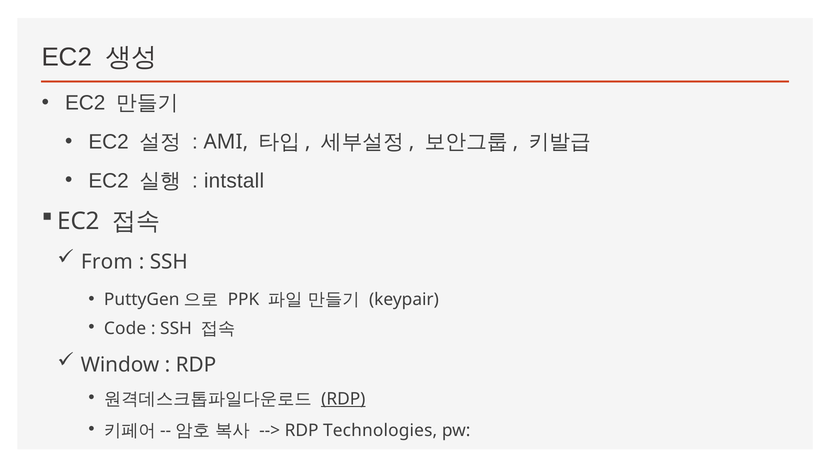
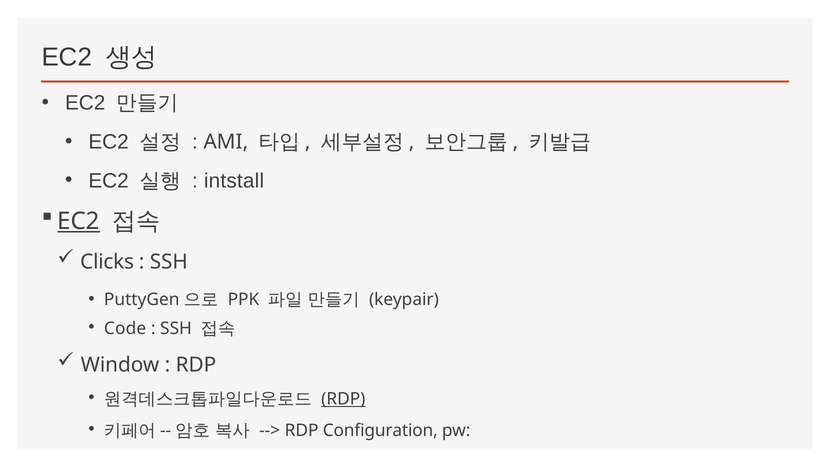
EC2 at (79, 221) underline: none -> present
From: From -> Clicks
Technologies: Technologies -> Configuration
